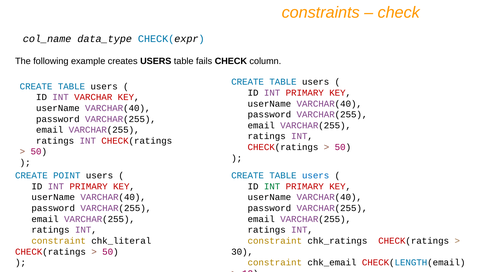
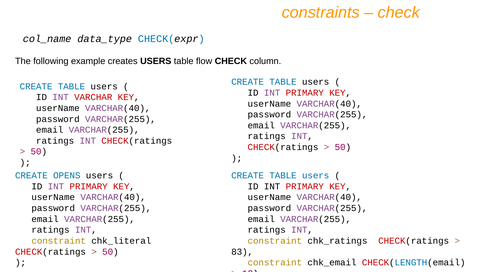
fails: fails -> flow
POINT: POINT -> OPENS
INT at (272, 187) colour: green -> black
30: 30 -> 83
